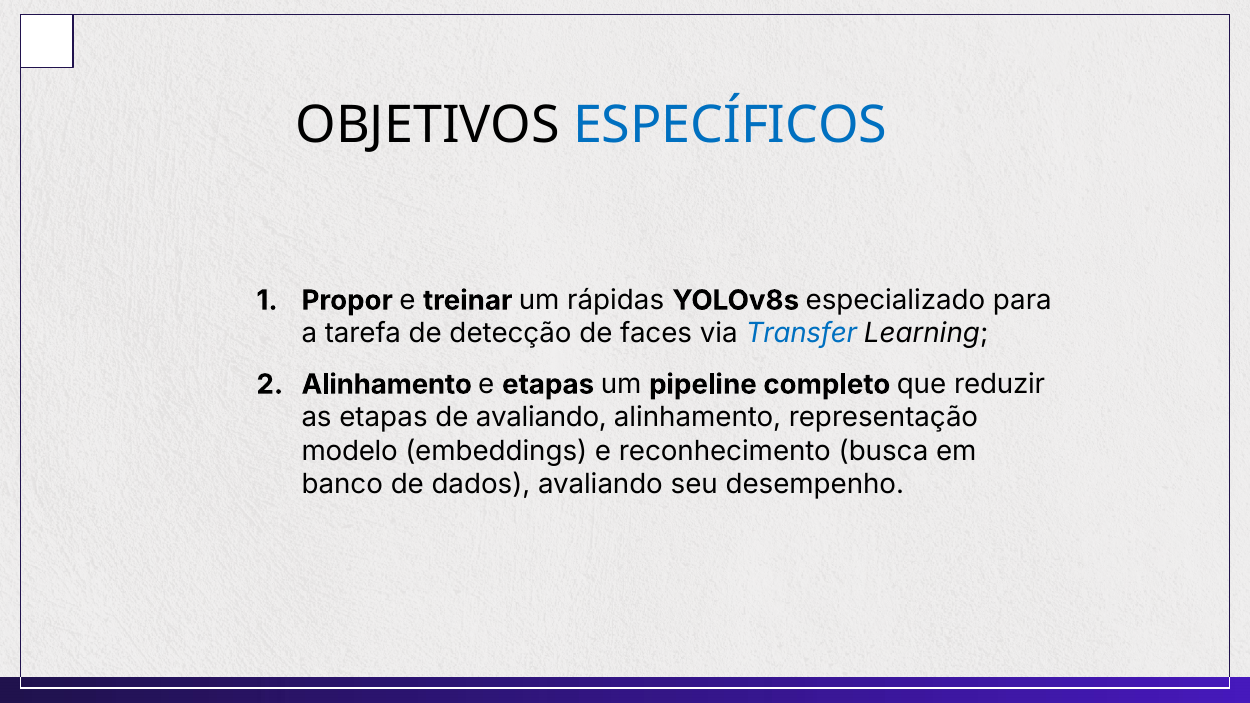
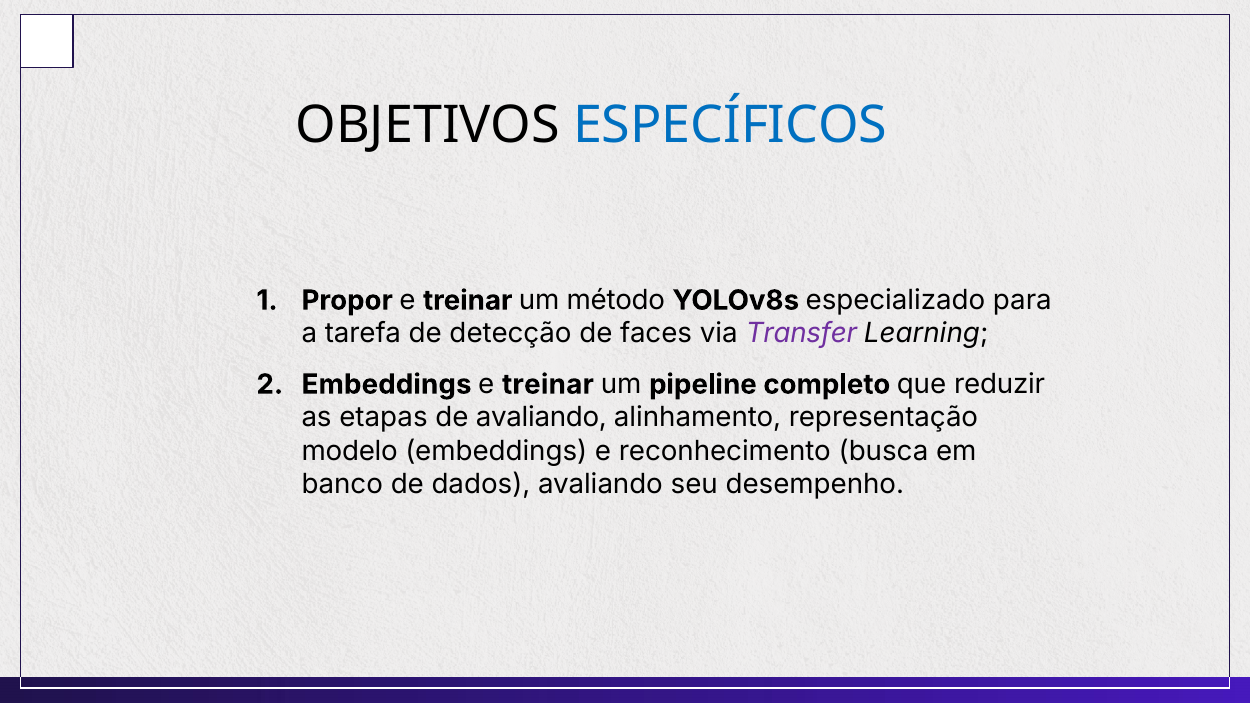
rápidas: rápidas -> método
Transfer colour: blue -> purple
Alinhamento at (387, 385): Alinhamento -> Embeddings
etapas at (548, 385): etapas -> treinar
